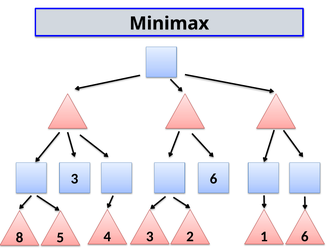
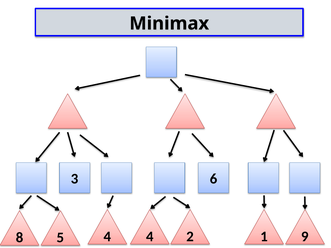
4 3: 3 -> 4
1 6: 6 -> 9
